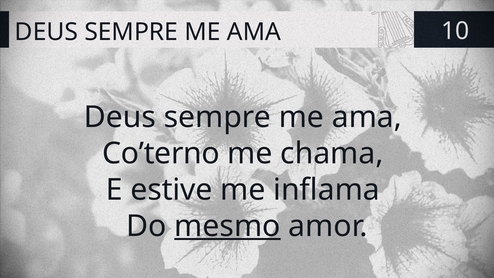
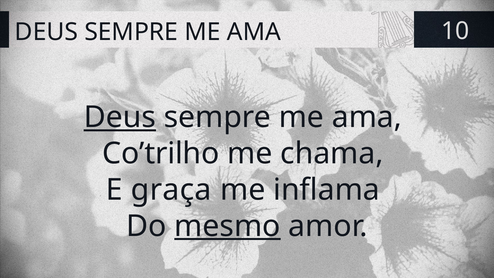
Deus at (120, 117) underline: none -> present
Co’terno: Co’terno -> Co’trilho
estive: estive -> graça
